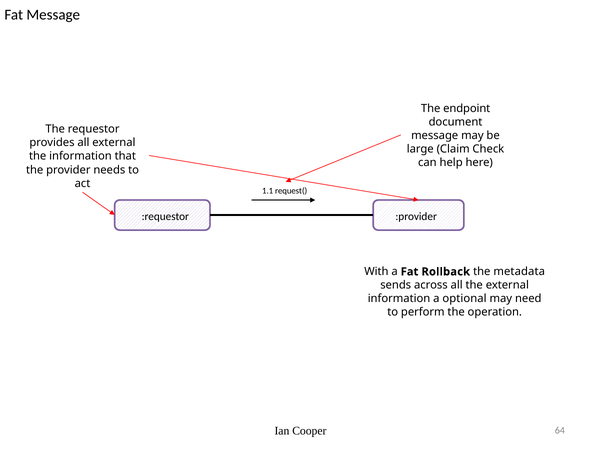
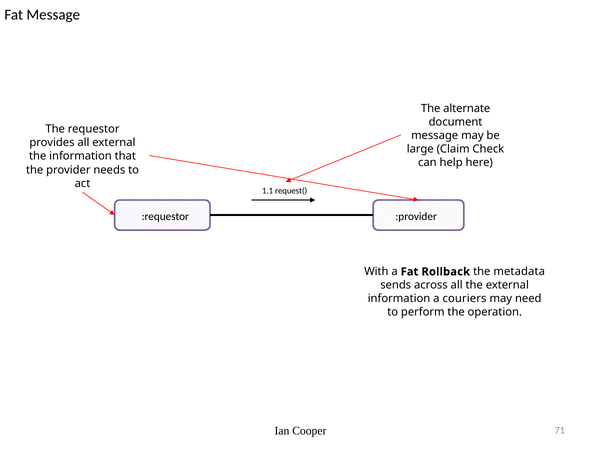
endpoint: endpoint -> alternate
optional: optional -> couriers
64: 64 -> 71
